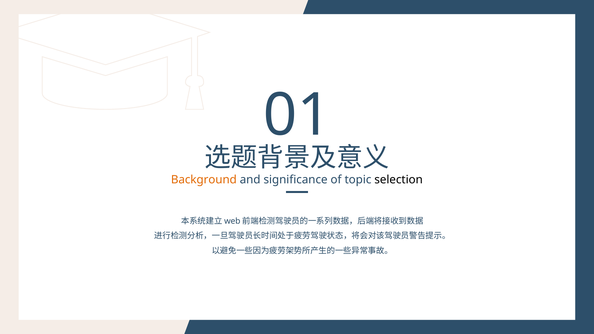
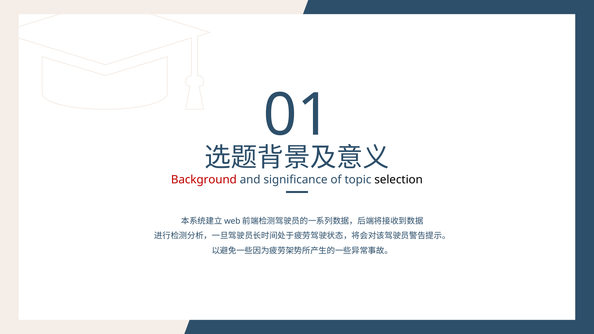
Background colour: orange -> red
